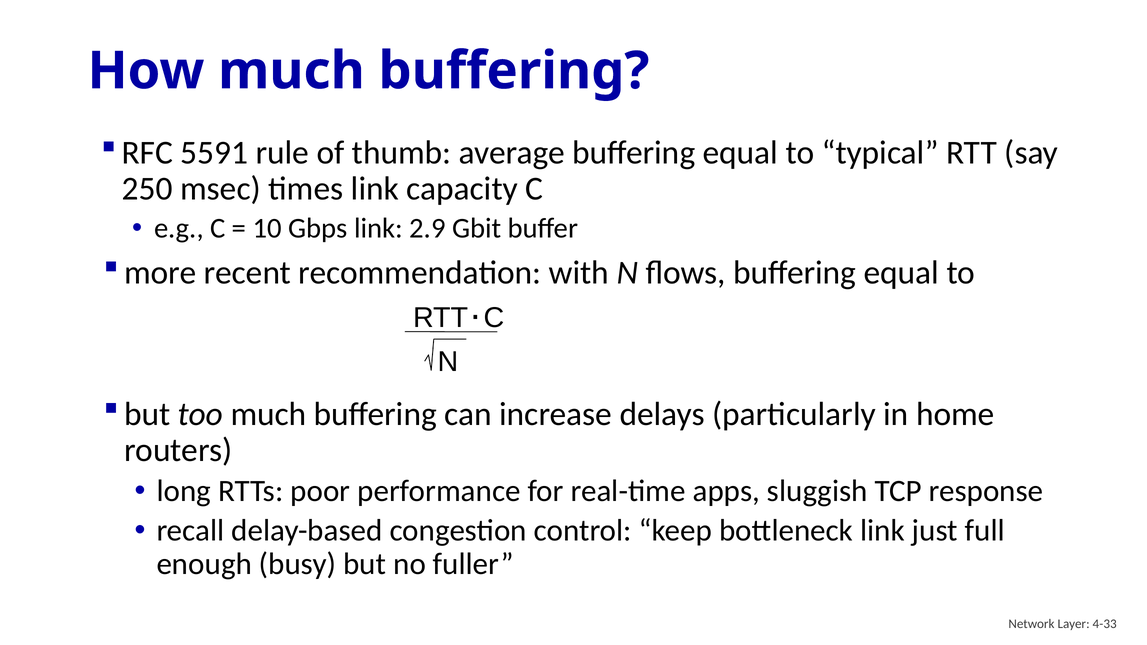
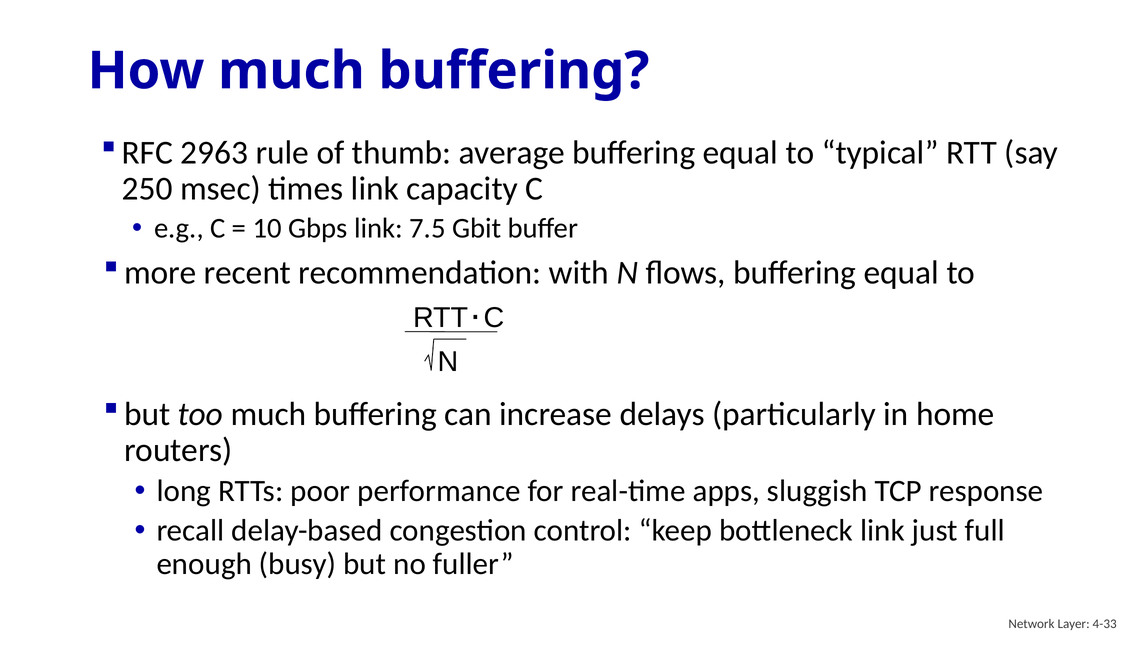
5591: 5591 -> 2963
2.9: 2.9 -> 7.5
